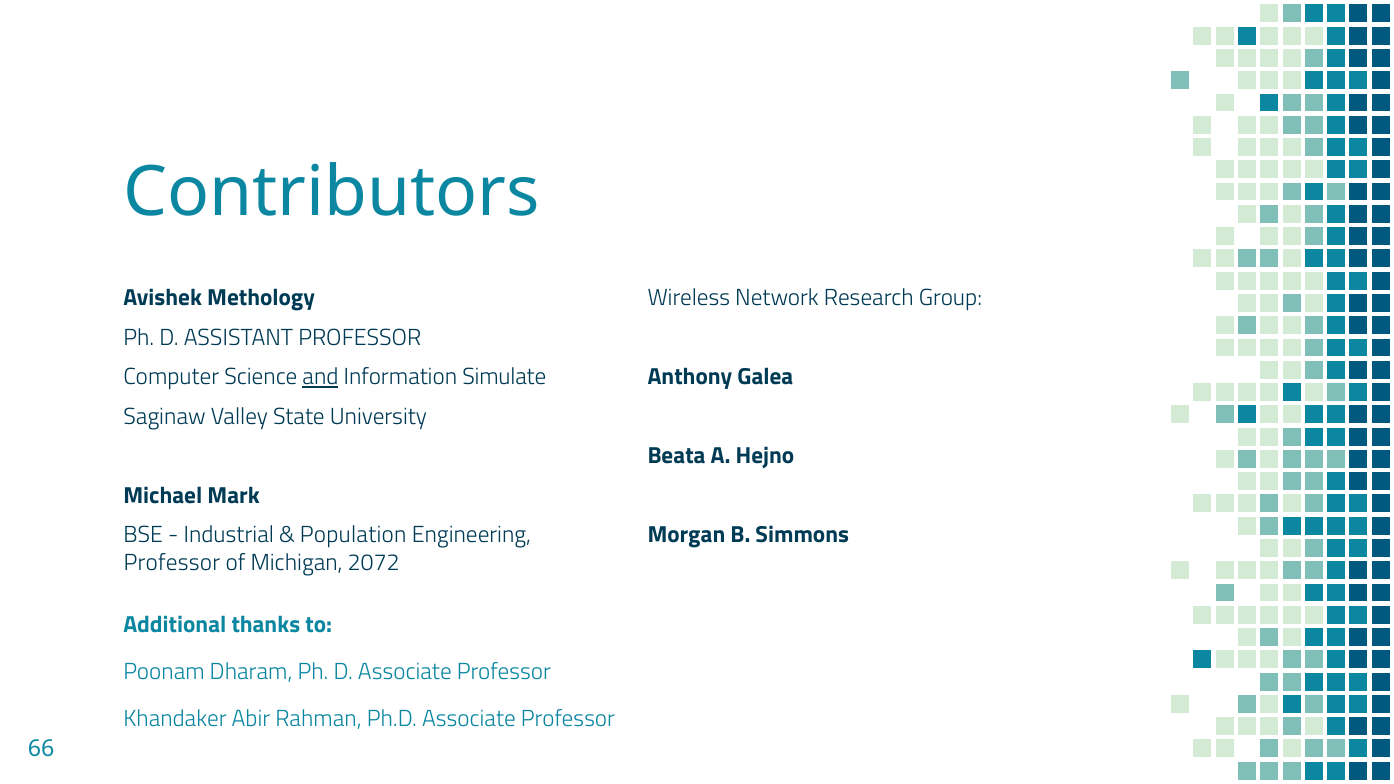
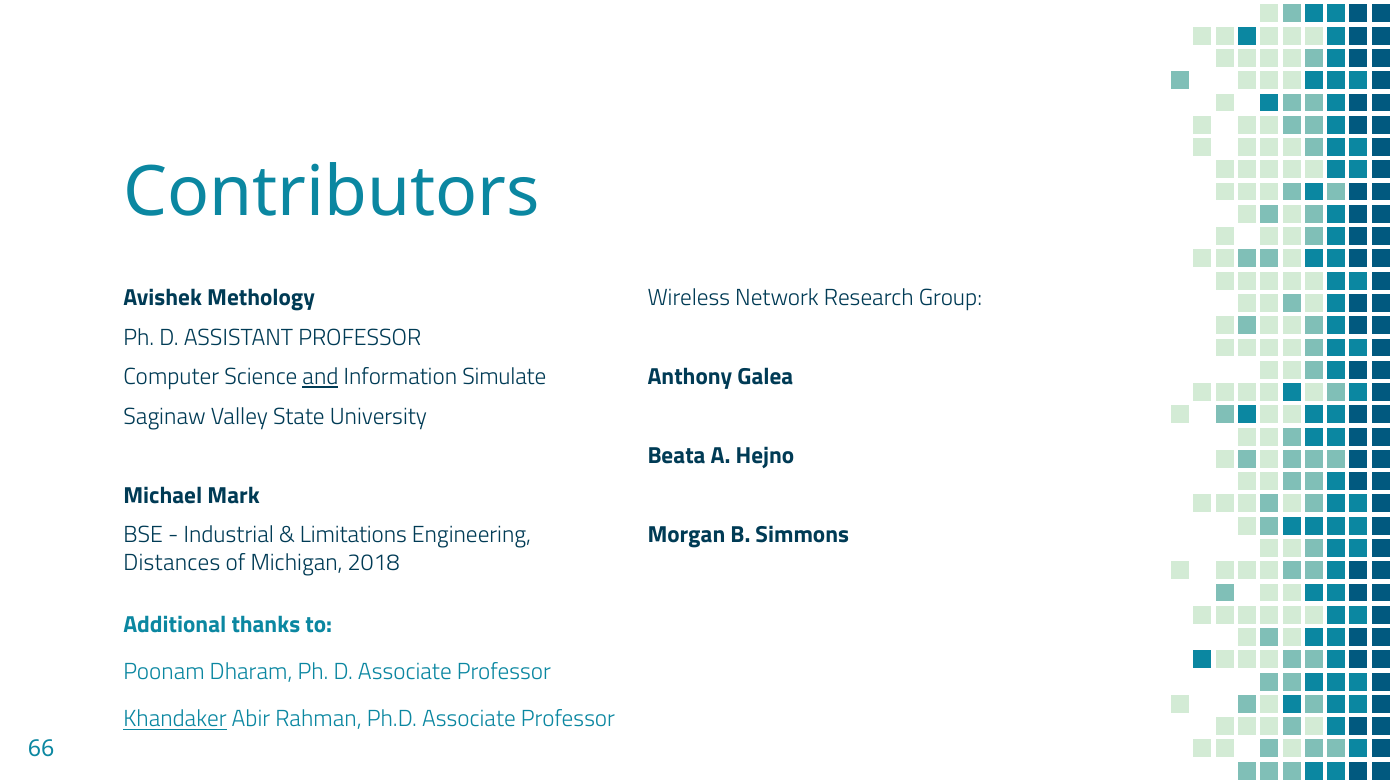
Population: Population -> Limitations
Professor at (172, 563): Professor -> Distances
2072: 2072 -> 2018
Khandaker underline: none -> present
